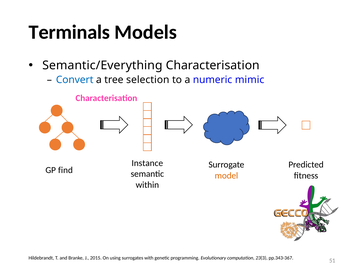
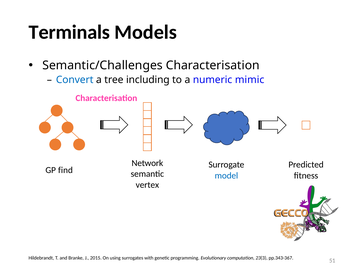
Semantic/Everything: Semantic/Everything -> Semantic/Challenges
selection: selection -> including
Instance: Instance -> Network
model colour: orange -> blue
within: within -> vertex
